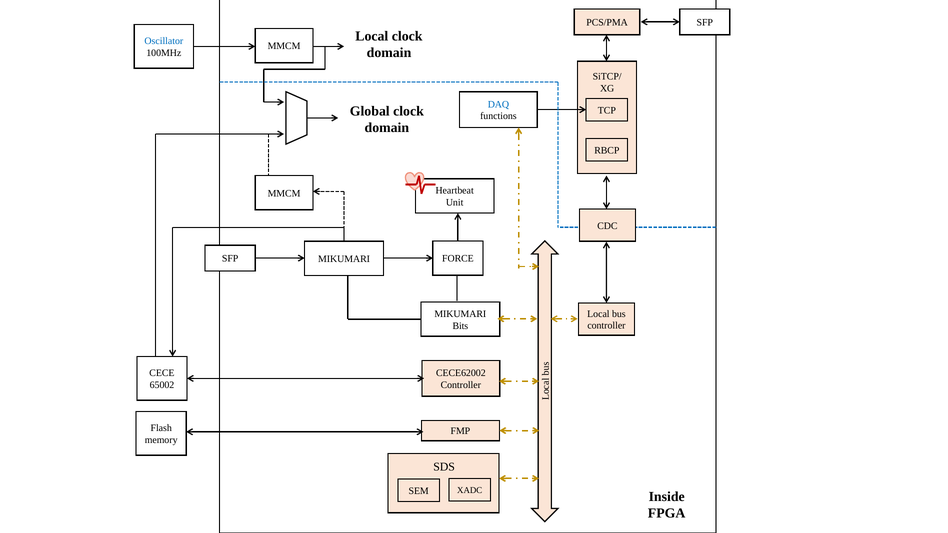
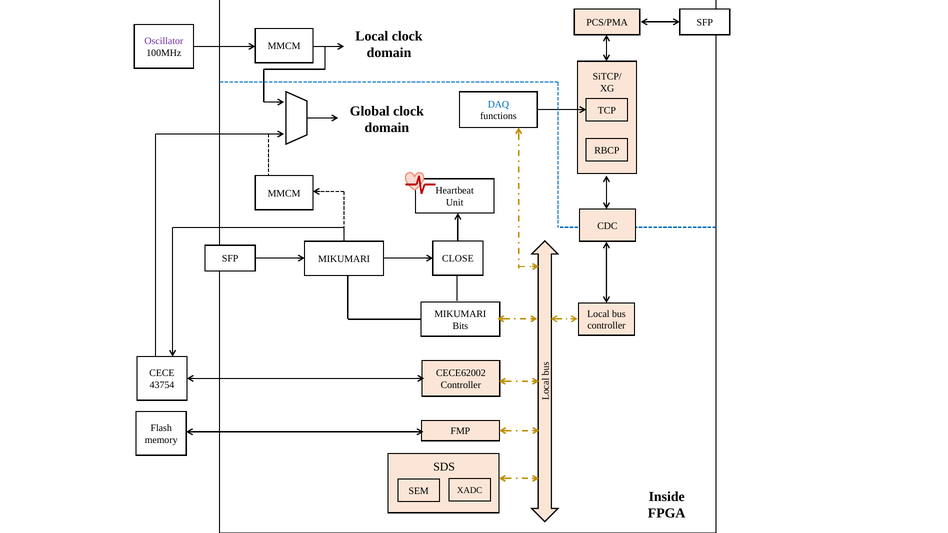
Oscillator colour: blue -> purple
FORCE: FORCE -> CLOSE
65002: 65002 -> 43754
